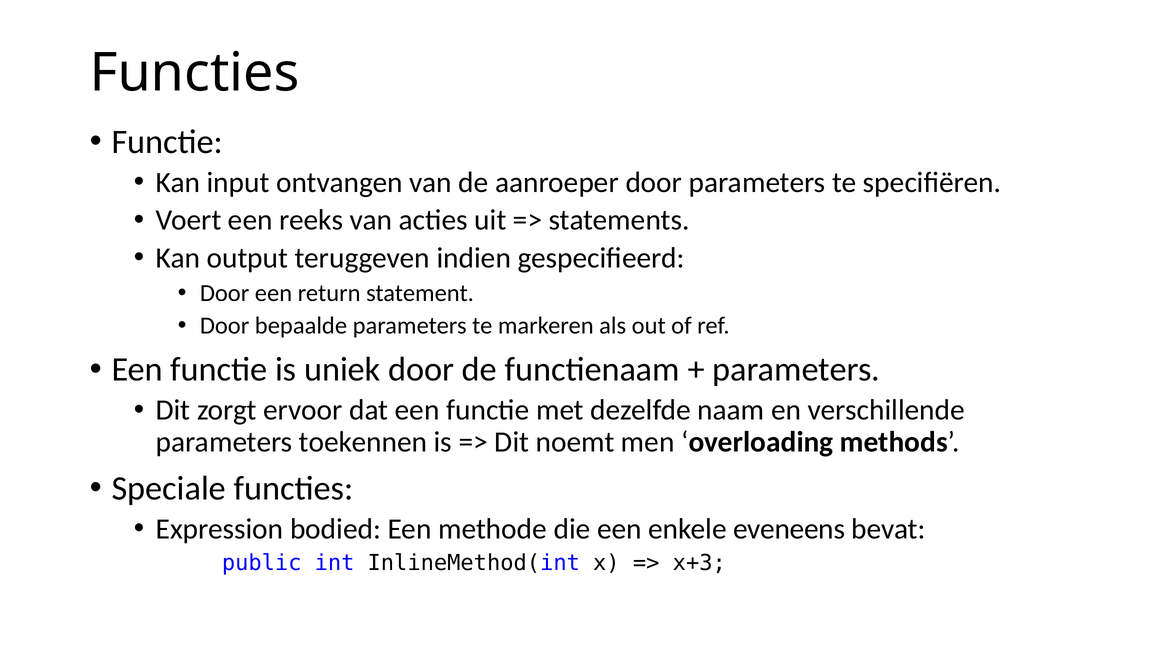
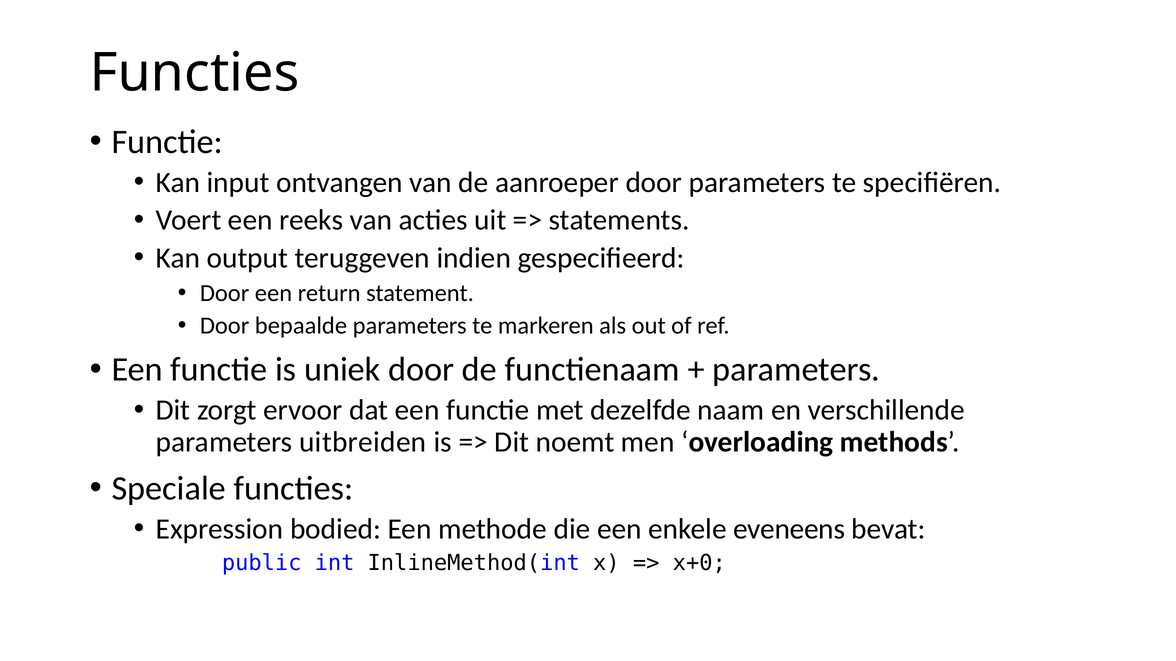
toekennen: toekennen -> uitbreiden
x+3: x+3 -> x+0
